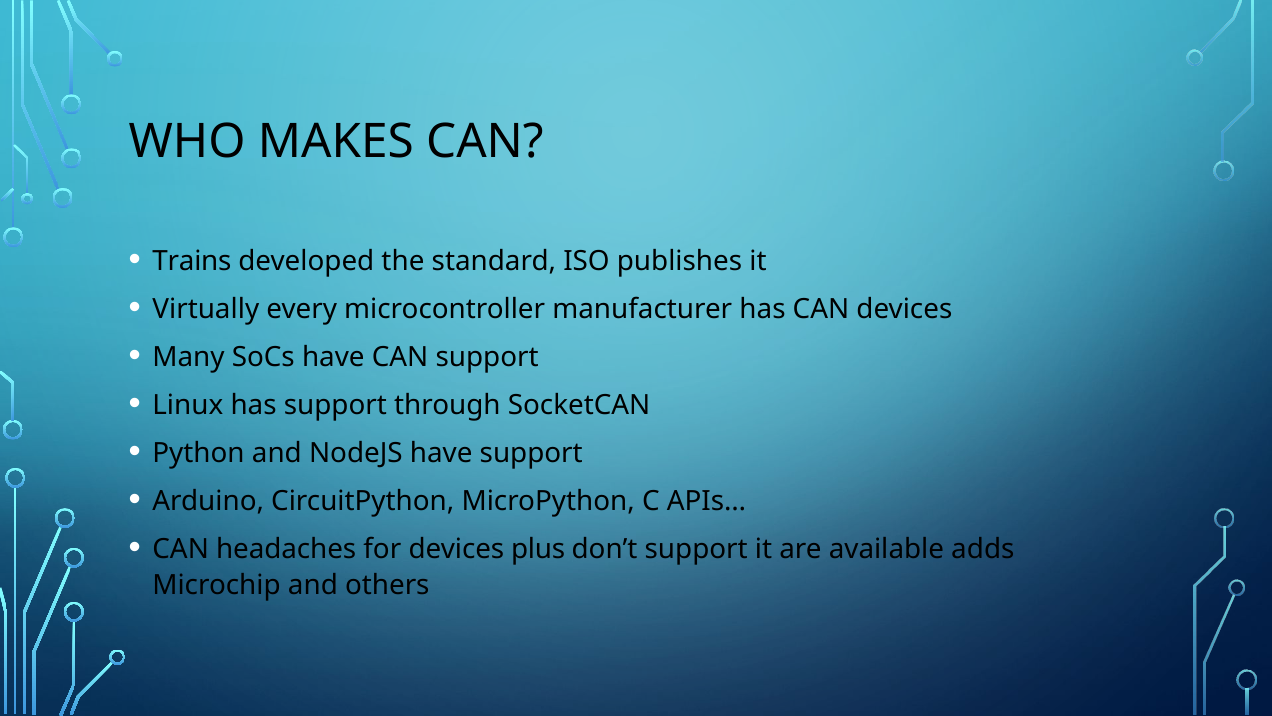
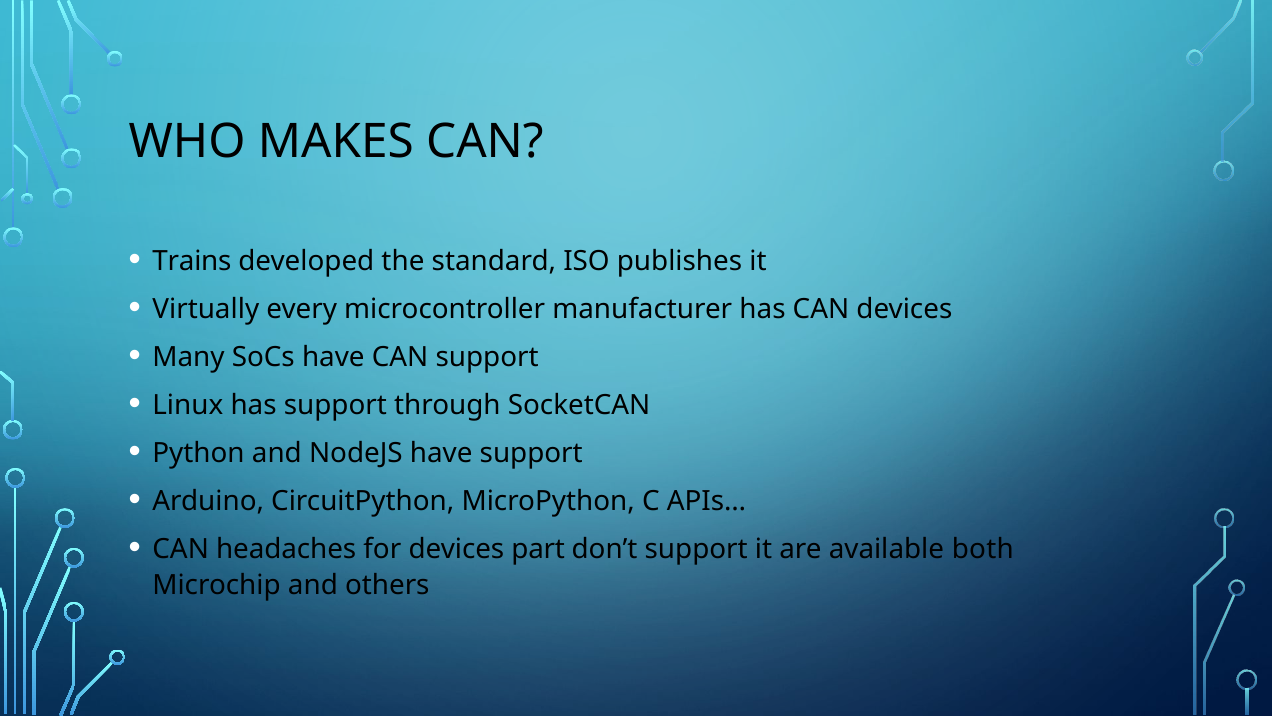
plus: plus -> part
adds: adds -> both
